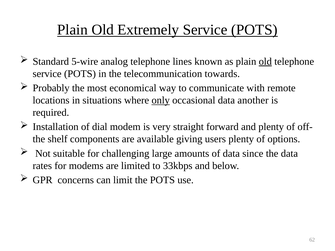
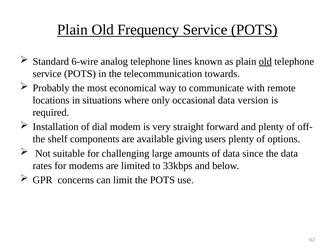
Extremely: Extremely -> Frequency
5-wire: 5-wire -> 6-wire
only underline: present -> none
another: another -> version
